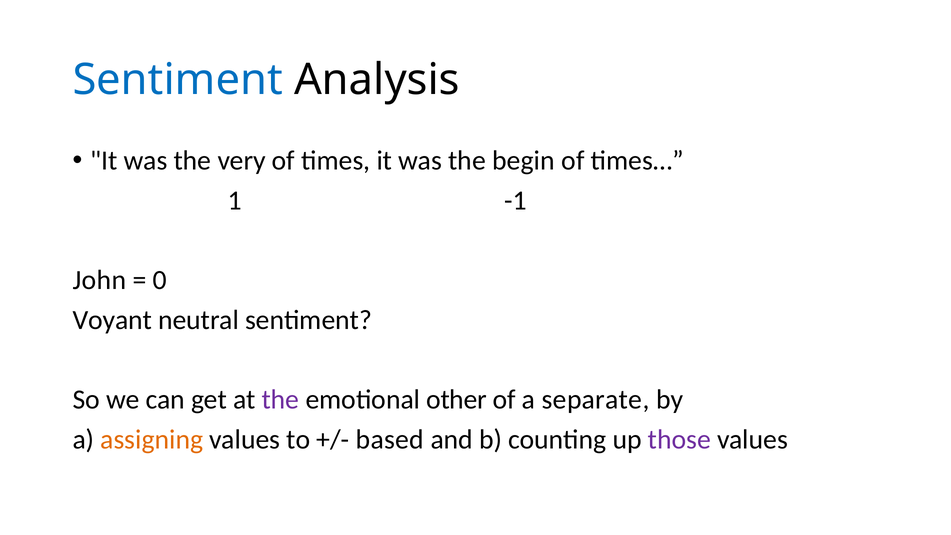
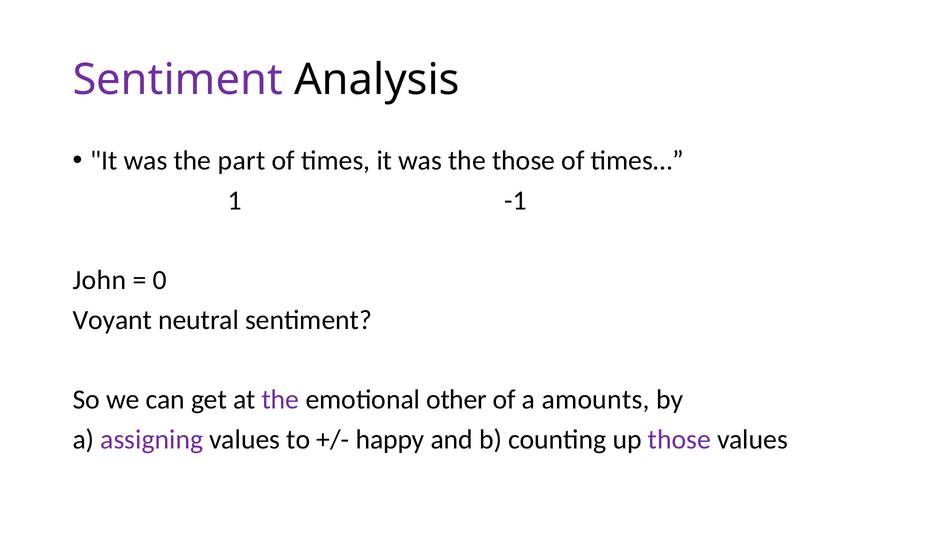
Sentiment at (178, 80) colour: blue -> purple
very: very -> part
the begin: begin -> those
separate: separate -> amounts
assigning colour: orange -> purple
based: based -> happy
